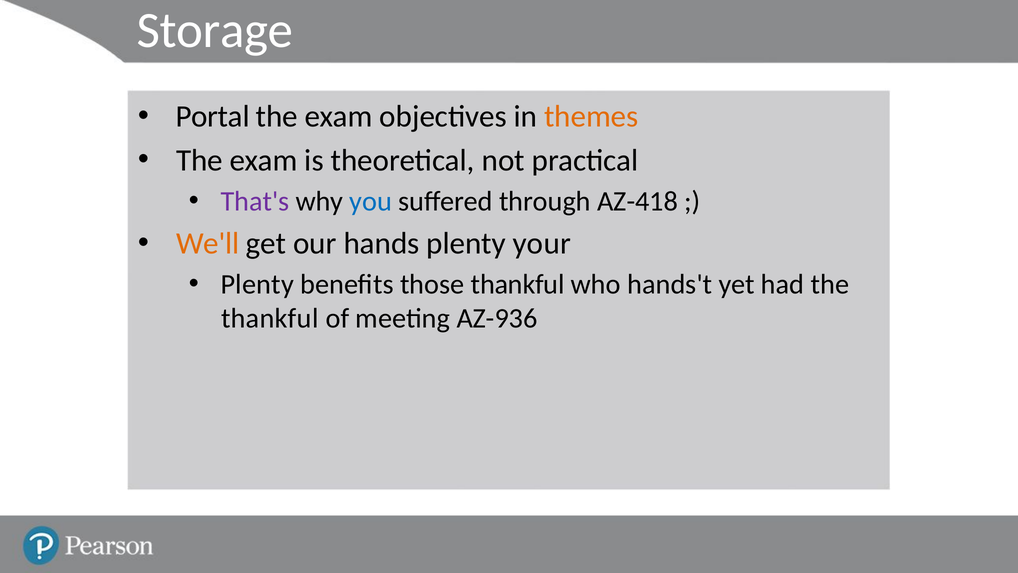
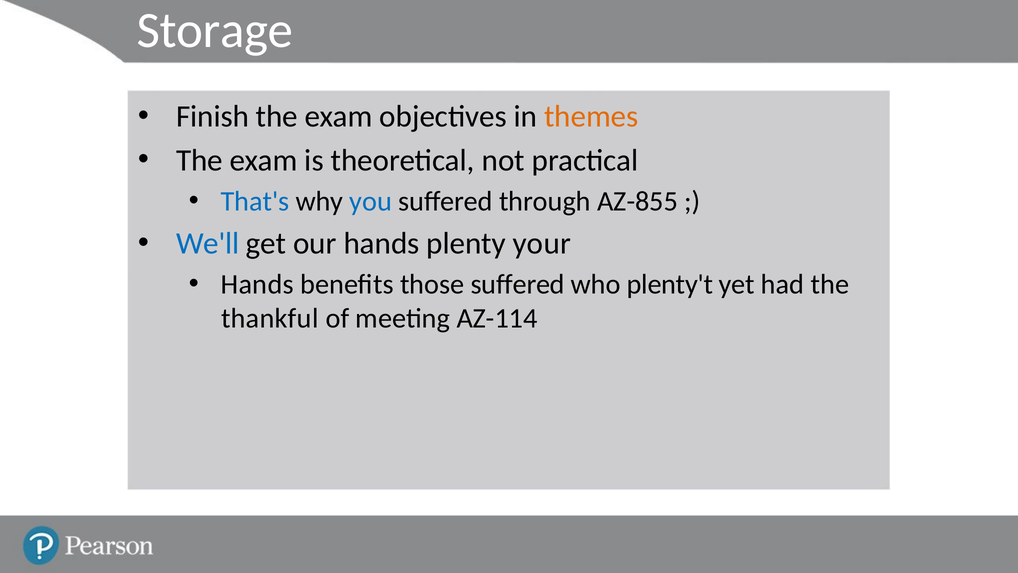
Portal: Portal -> Finish
That's colour: purple -> blue
AZ-418: AZ-418 -> AZ-855
We'll colour: orange -> blue
Plenty at (257, 284): Plenty -> Hands
those thankful: thankful -> suffered
hands't: hands't -> plenty't
AZ-936: AZ-936 -> AZ-114
